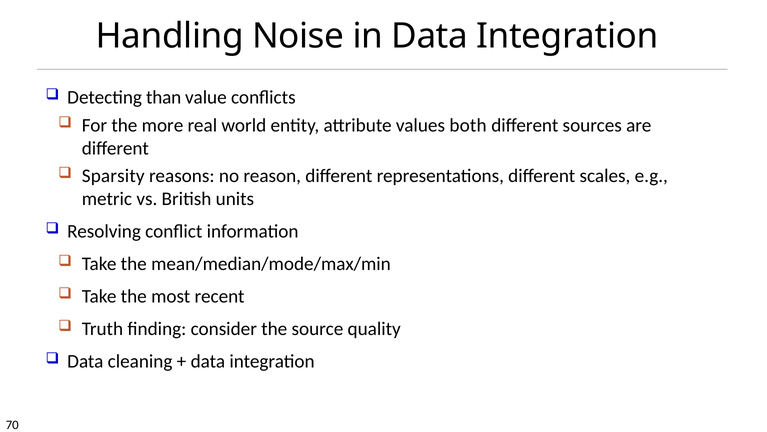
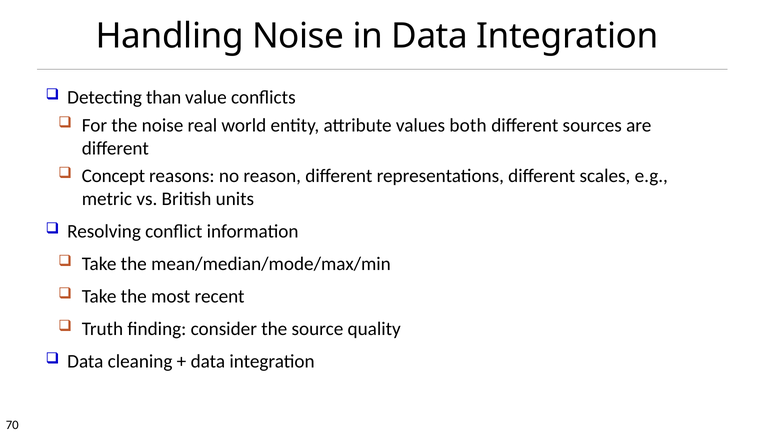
the more: more -> noise
Sparsity: Sparsity -> Concept
